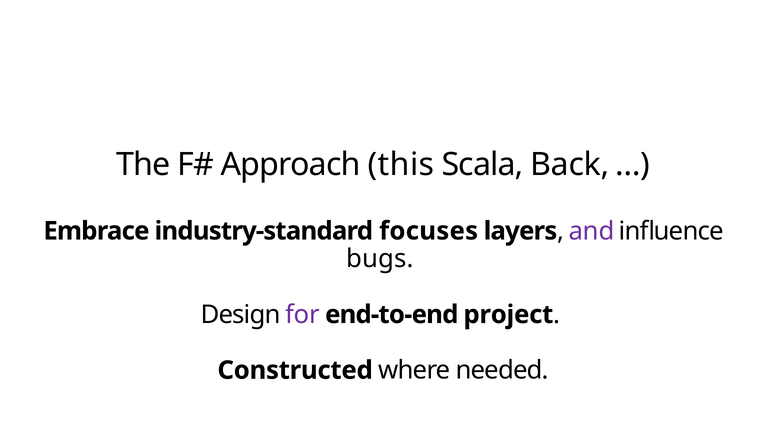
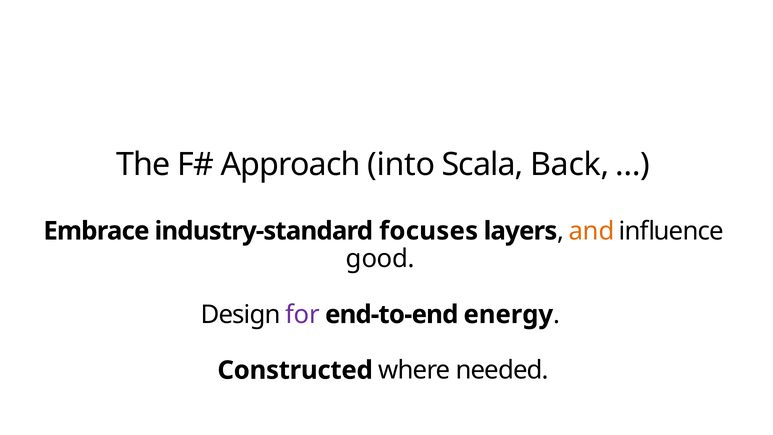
this: this -> into
and colour: purple -> orange
bugs: bugs -> good
project: project -> energy
